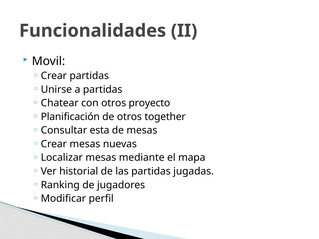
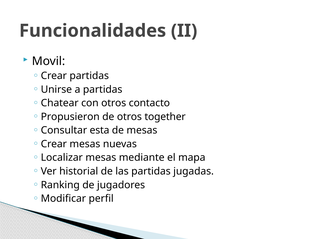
proyecto: proyecto -> contacto
Planificación: Planificación -> Propusieron
